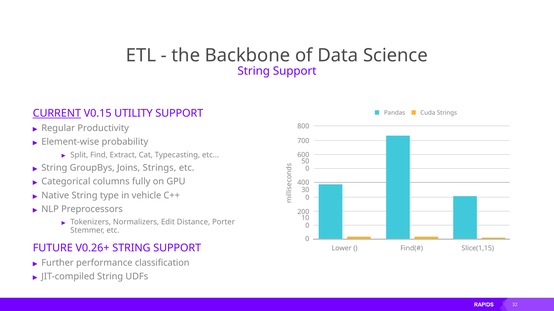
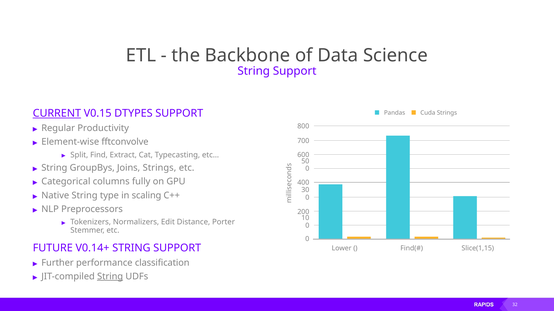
UTILITY: UTILITY -> DTYPES
probability: probability -> fftconvolve
vehicle: vehicle -> scaling
V0.26+: V0.26+ -> V0.14+
String at (110, 277) underline: none -> present
